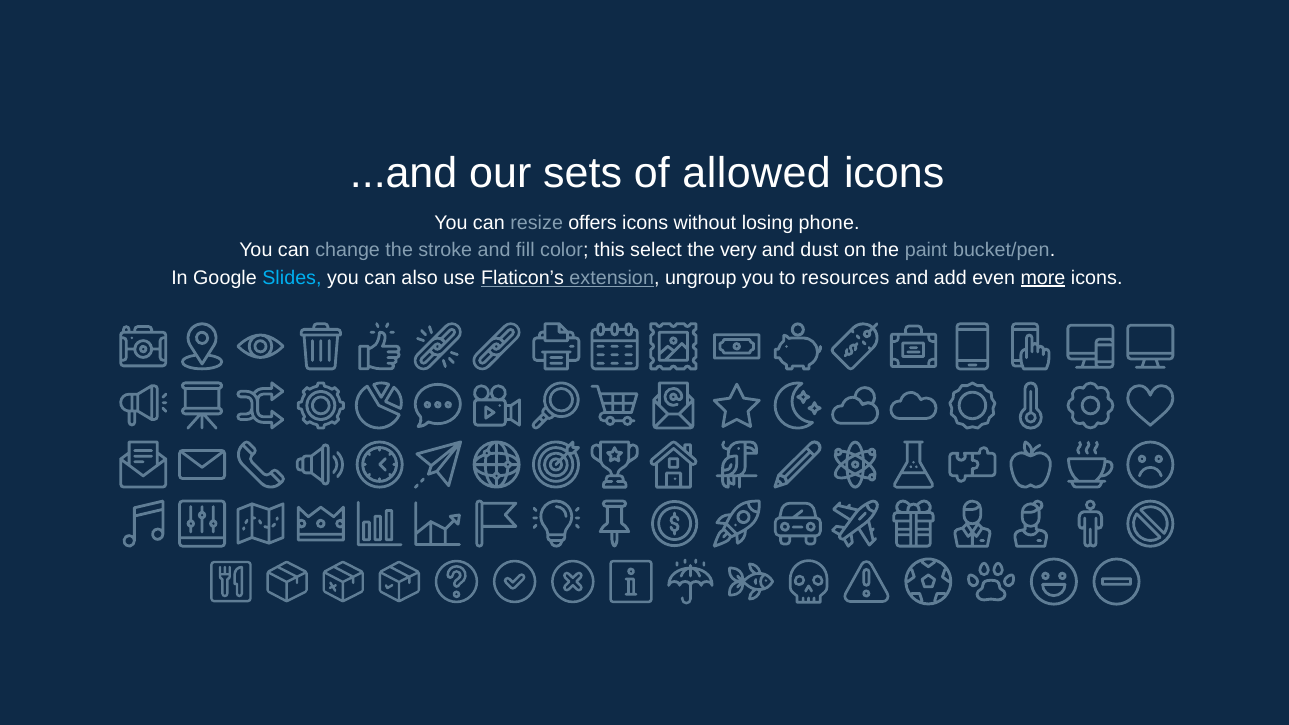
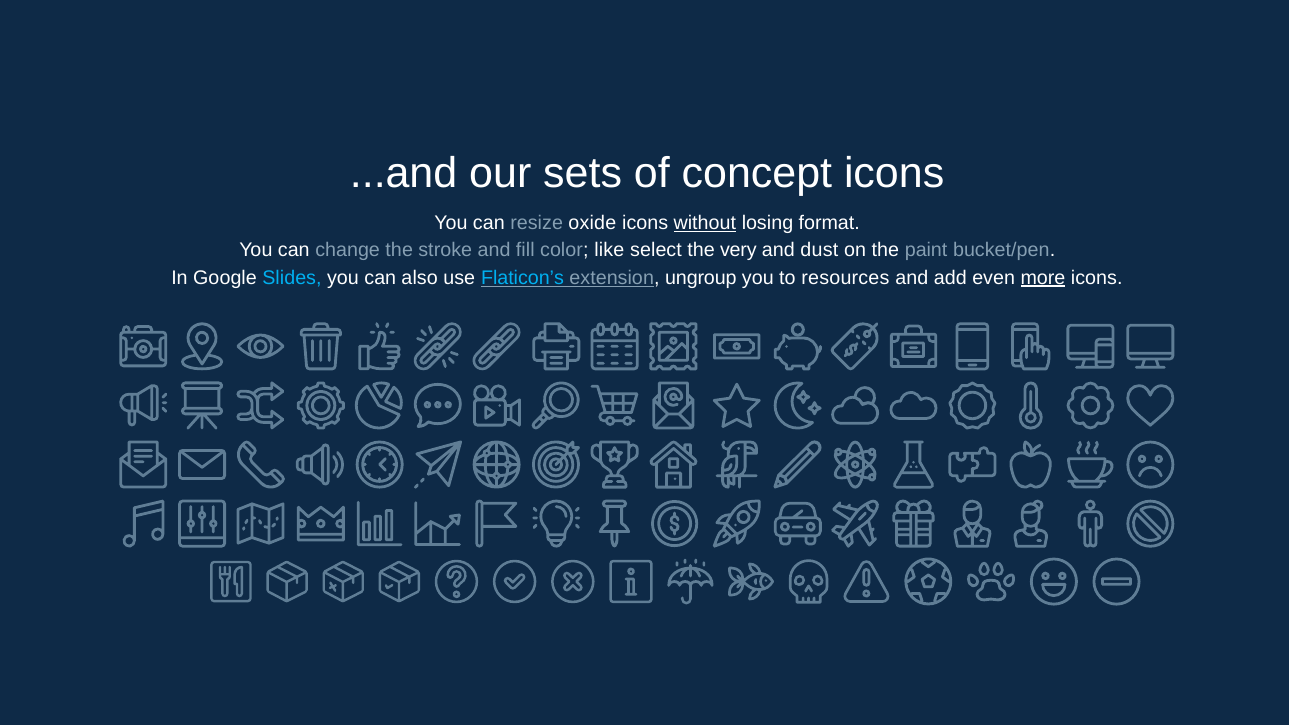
allowed: allowed -> concept
offers: offers -> oxide
without underline: none -> present
phone: phone -> format
this: this -> like
Flaticon’s colour: white -> light blue
